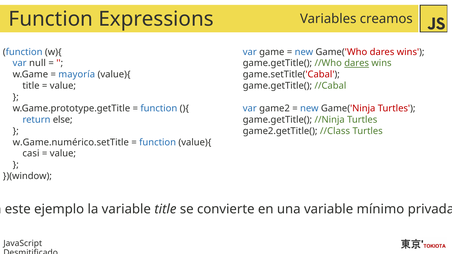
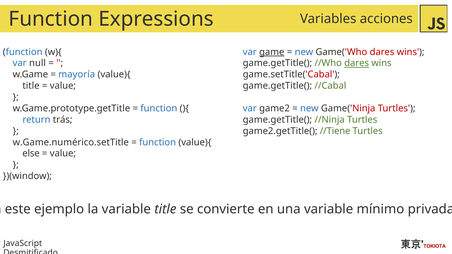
creamos: creamos -> acciones
game underline: none -> present
else: else -> trás
//Class: //Class -> //Tiene
casi: casi -> else
